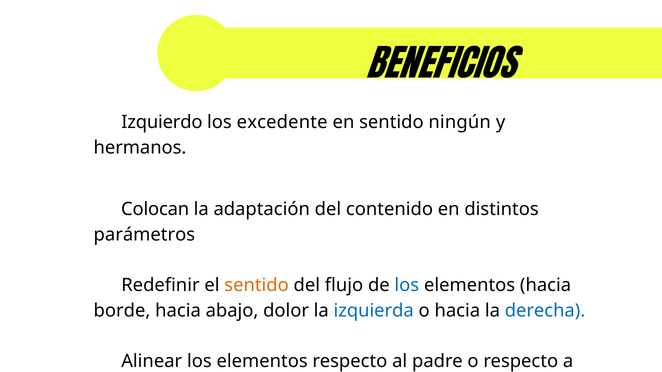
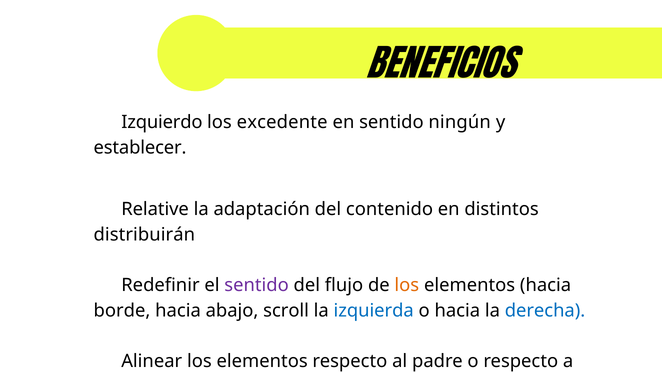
hermanos at (140, 148): hermanos -> establecer
Colocan: Colocan -> Relative
parámetros: parámetros -> distribuirán
sentido at (257, 286) colour: orange -> purple
los at (407, 286) colour: blue -> orange
dolor: dolor -> scroll
